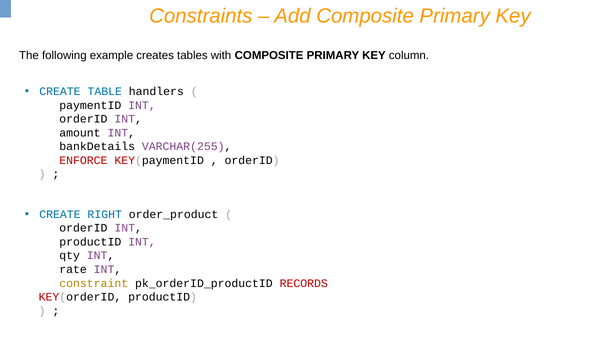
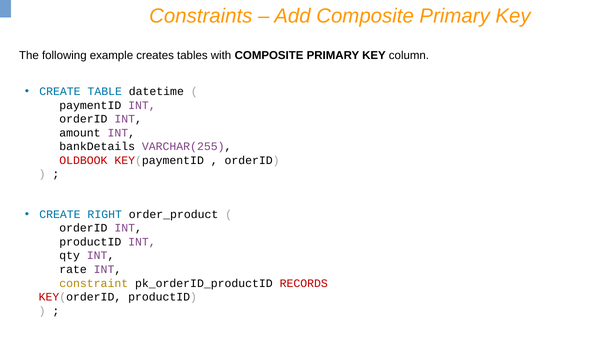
handlers: handlers -> datetime
ENFORCE: ENFORCE -> OLDBOOK
